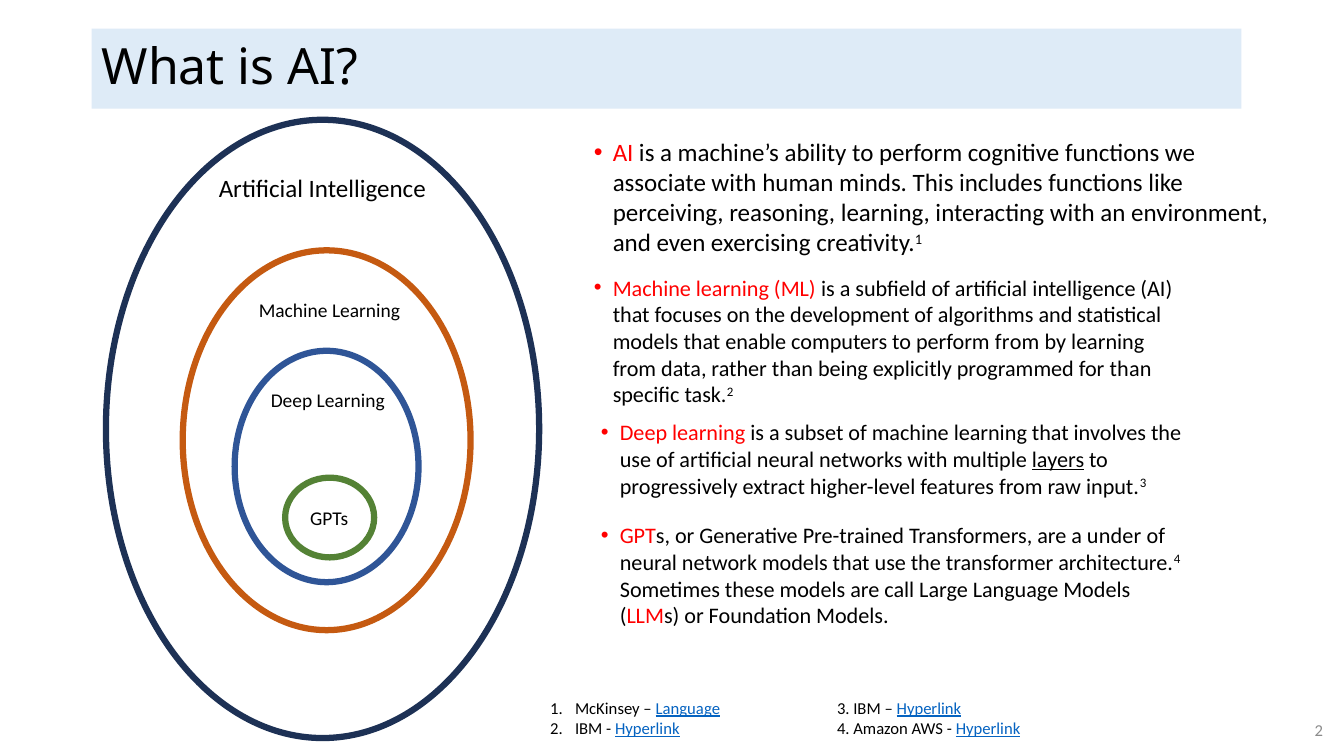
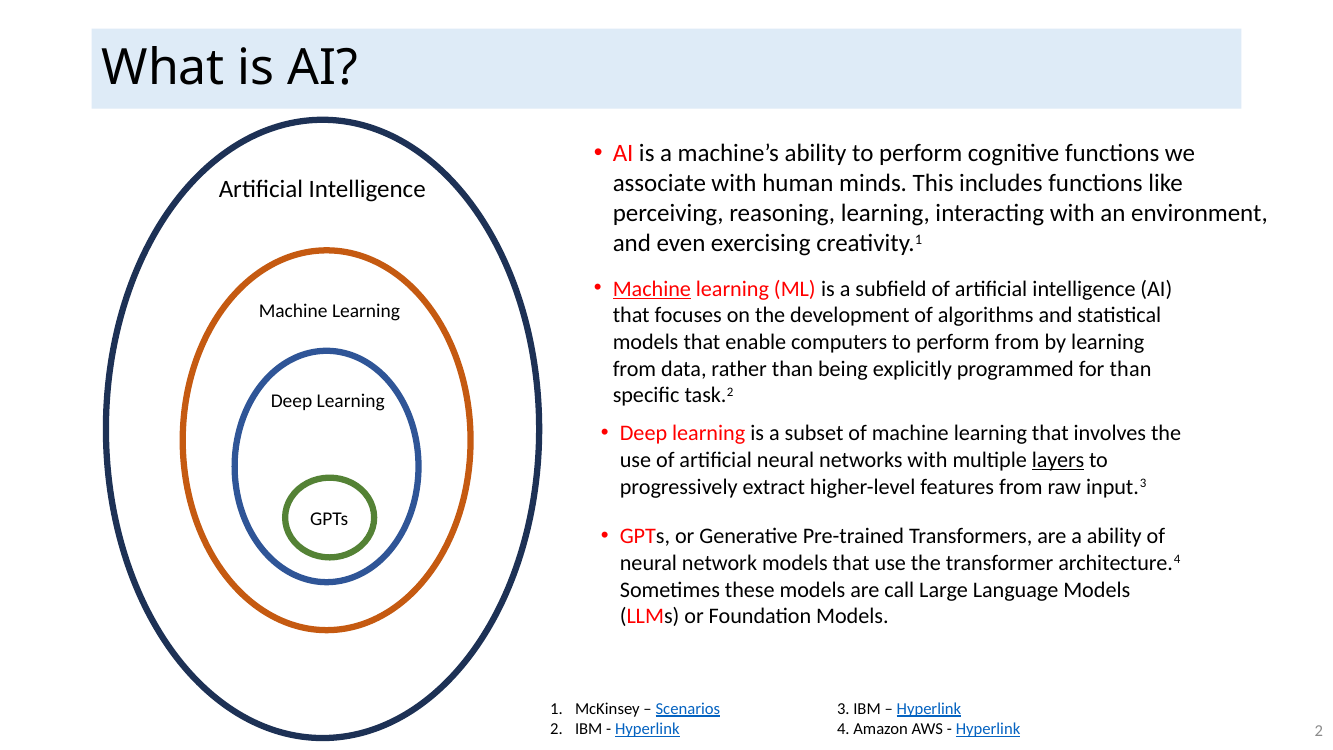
Machine at (652, 289) underline: none -> present
a under: under -> ability
Language at (688, 709): Language -> Scenarios
